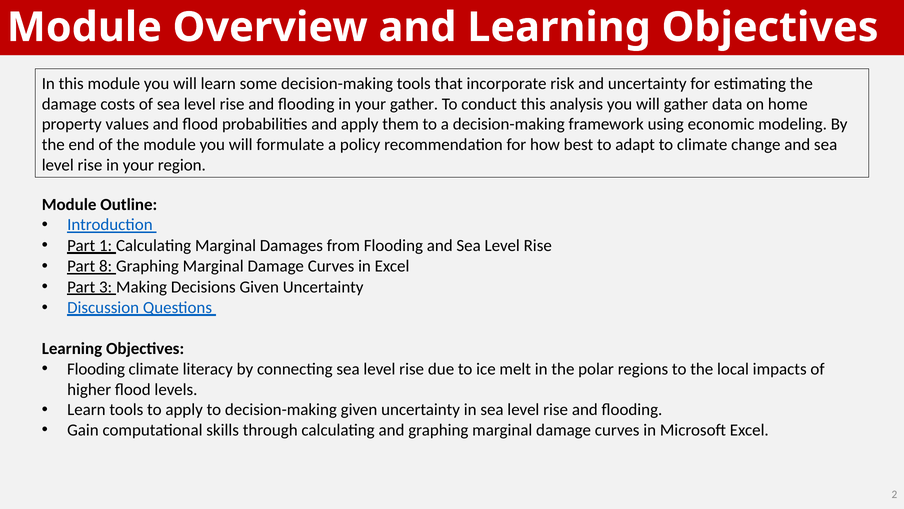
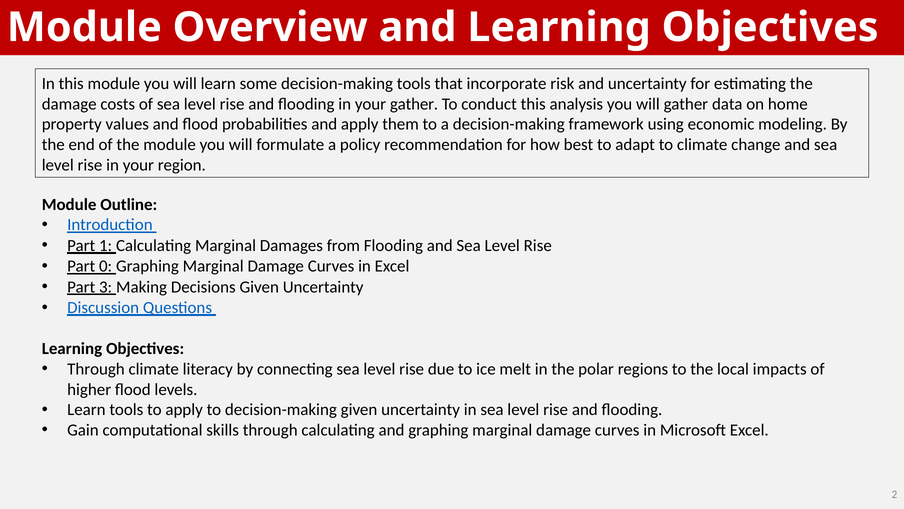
8: 8 -> 0
Flooding at (96, 369): Flooding -> Through
